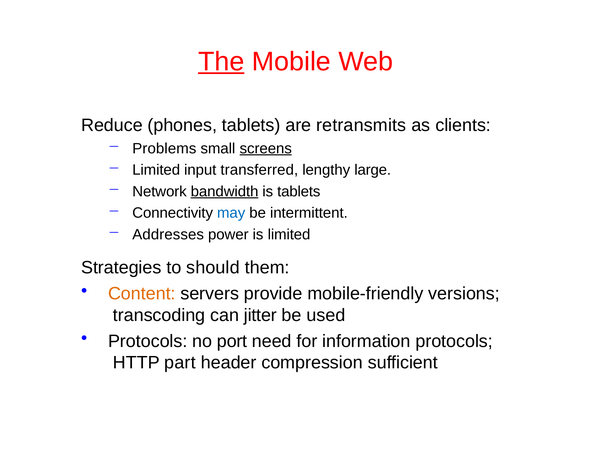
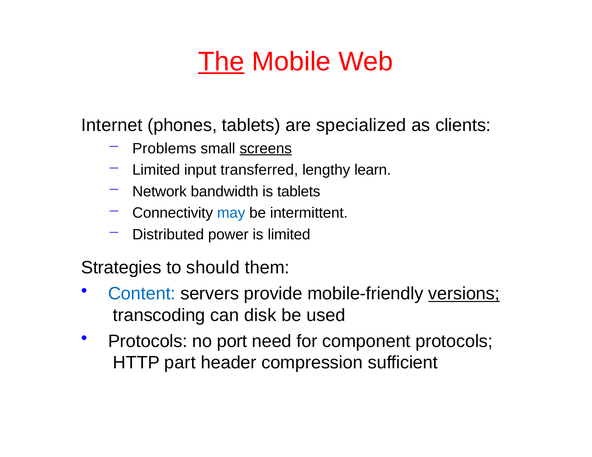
Reduce: Reduce -> Internet
retransmits: retransmits -> specialized
large: large -> learn
bandwidth underline: present -> none
Addresses: Addresses -> Distributed
Content colour: orange -> blue
versions underline: none -> present
jitter: jitter -> disk
information: information -> component
